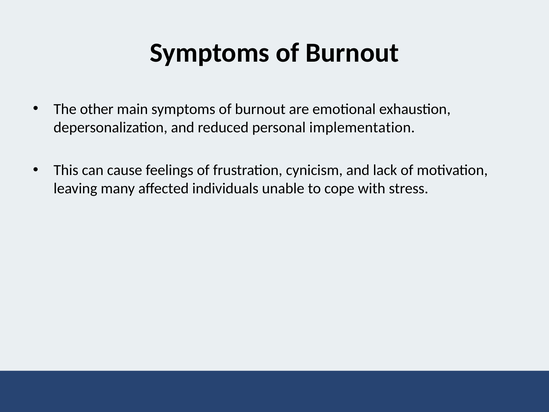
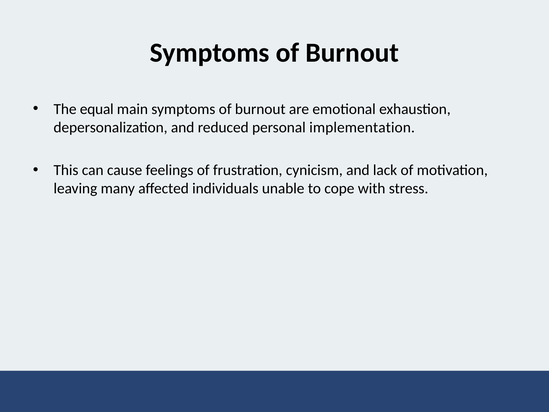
other: other -> equal
